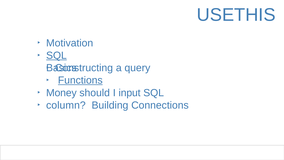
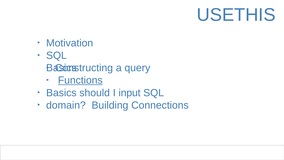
SQL at (56, 55) underline: present -> none
Money at (61, 93): Money -> Basics
column: column -> domain
